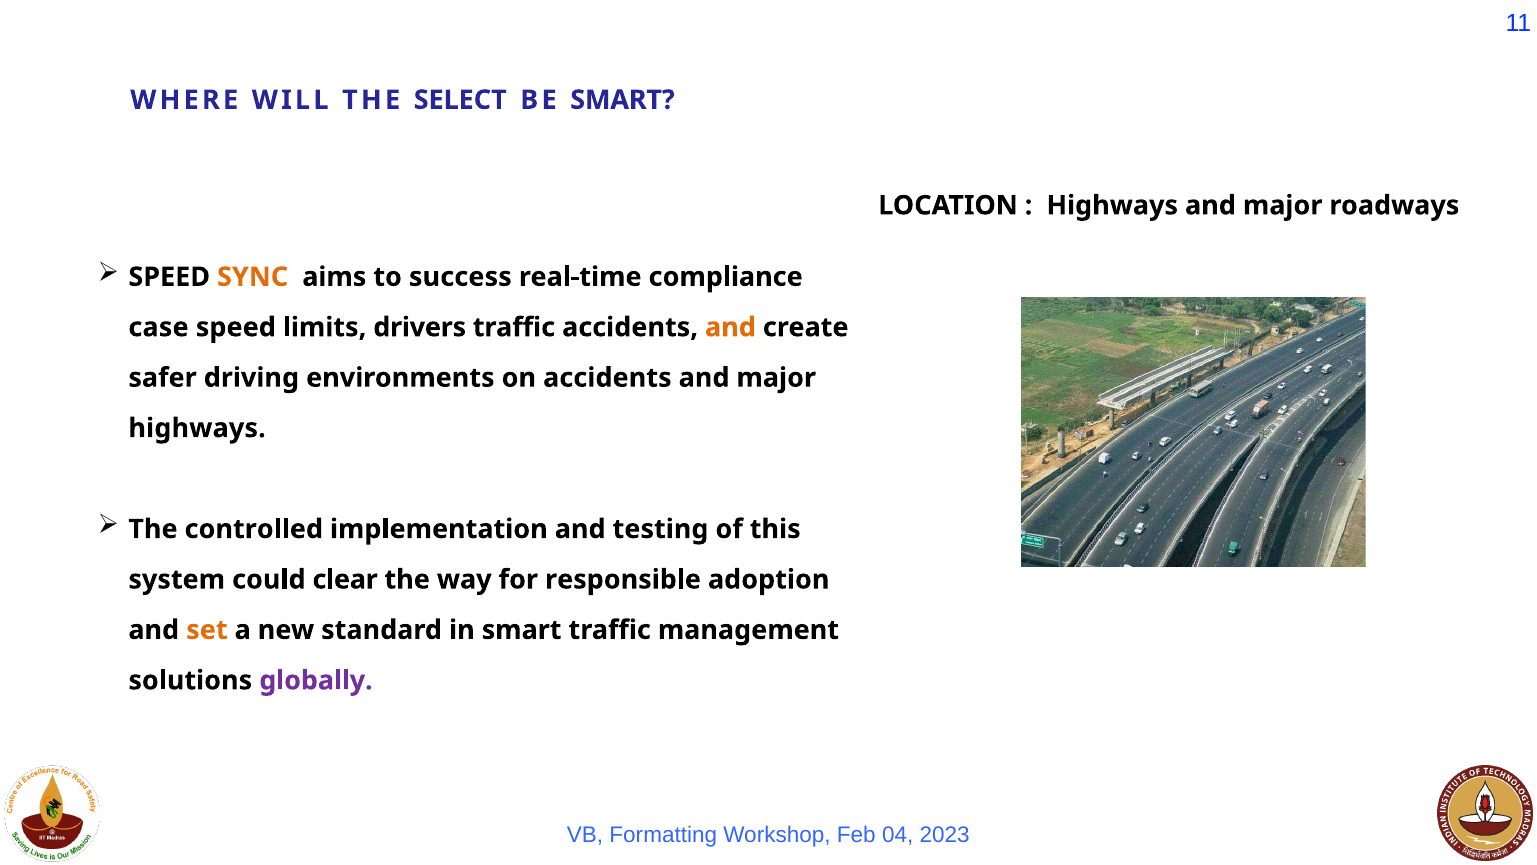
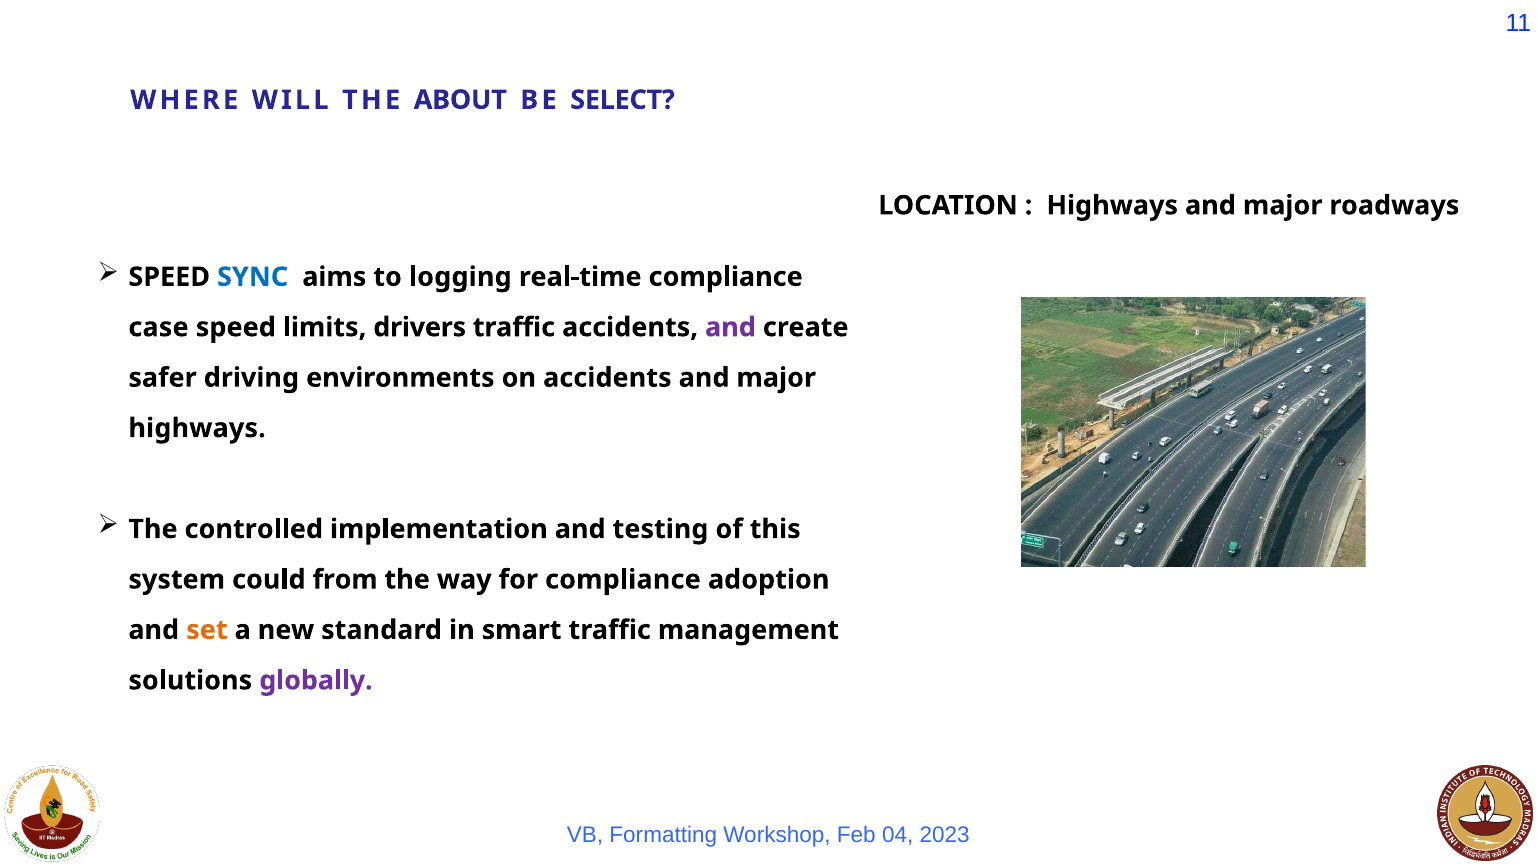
SELECT: SELECT -> ABOUT
BE SMART: SMART -> SELECT
SYNC colour: orange -> blue
success: success -> logging
and at (730, 327) colour: orange -> purple
clear: clear -> from
for responsible: responsible -> compliance
